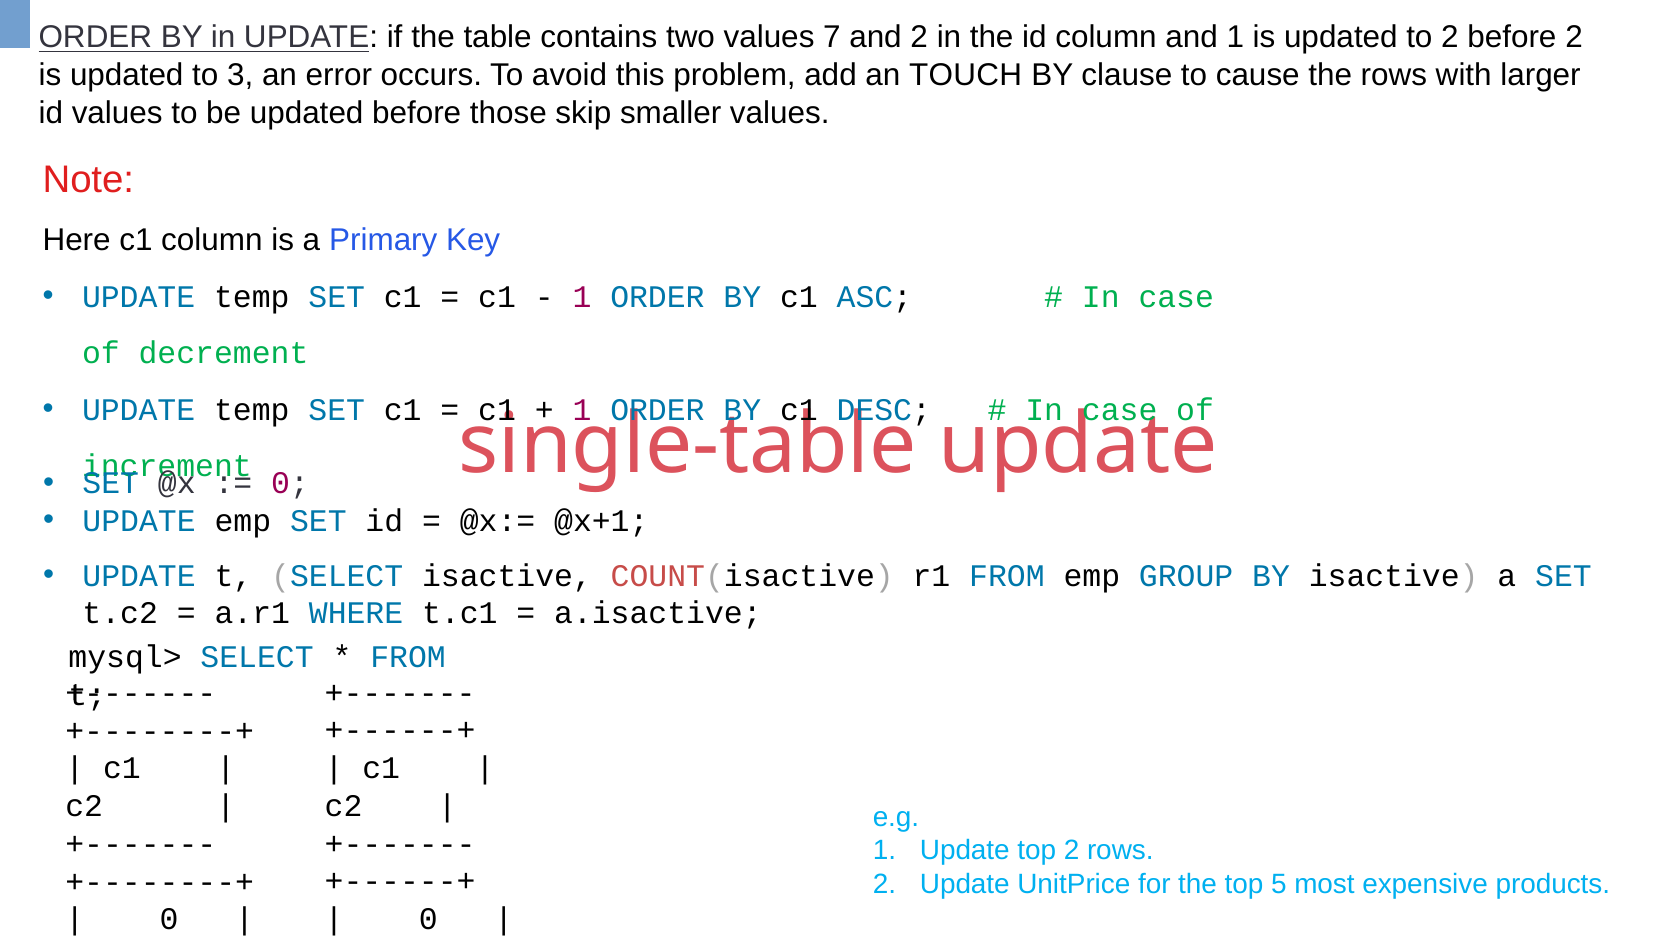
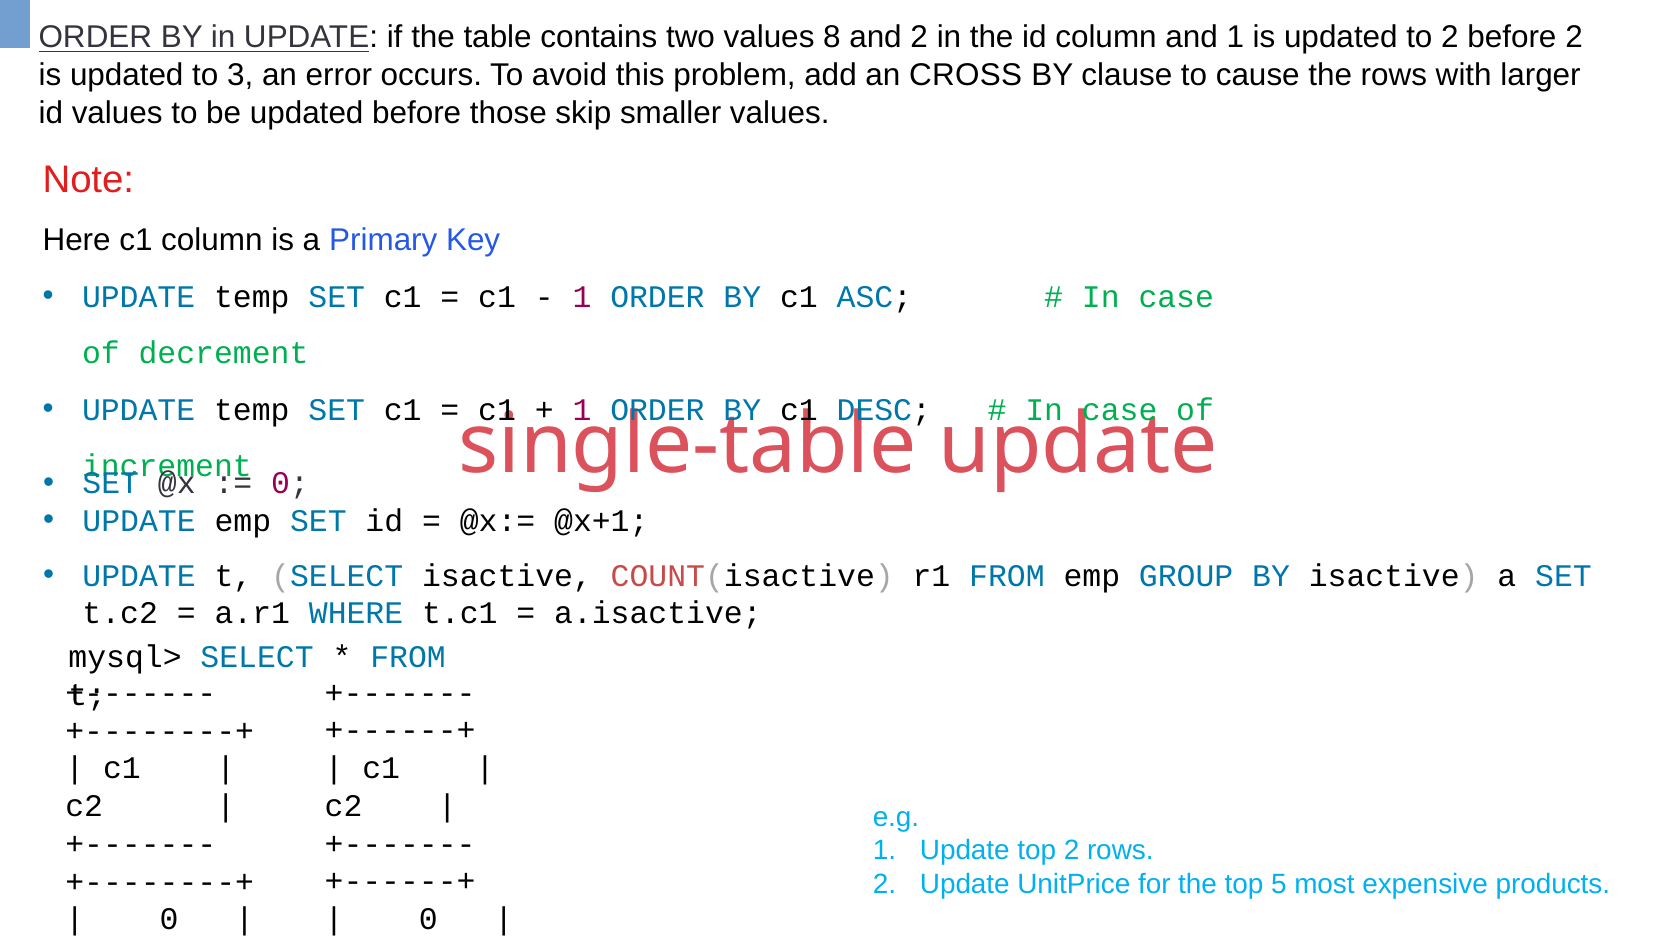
7: 7 -> 8
TOUCH: TOUCH -> CROSS
